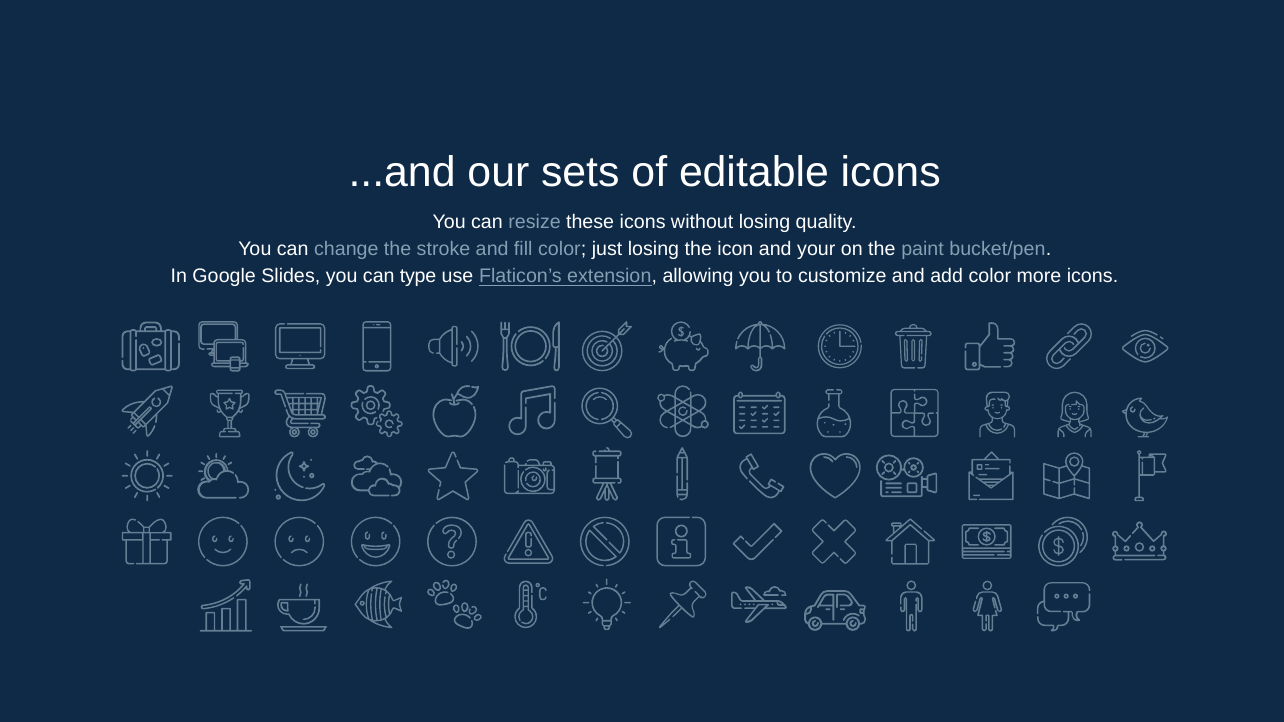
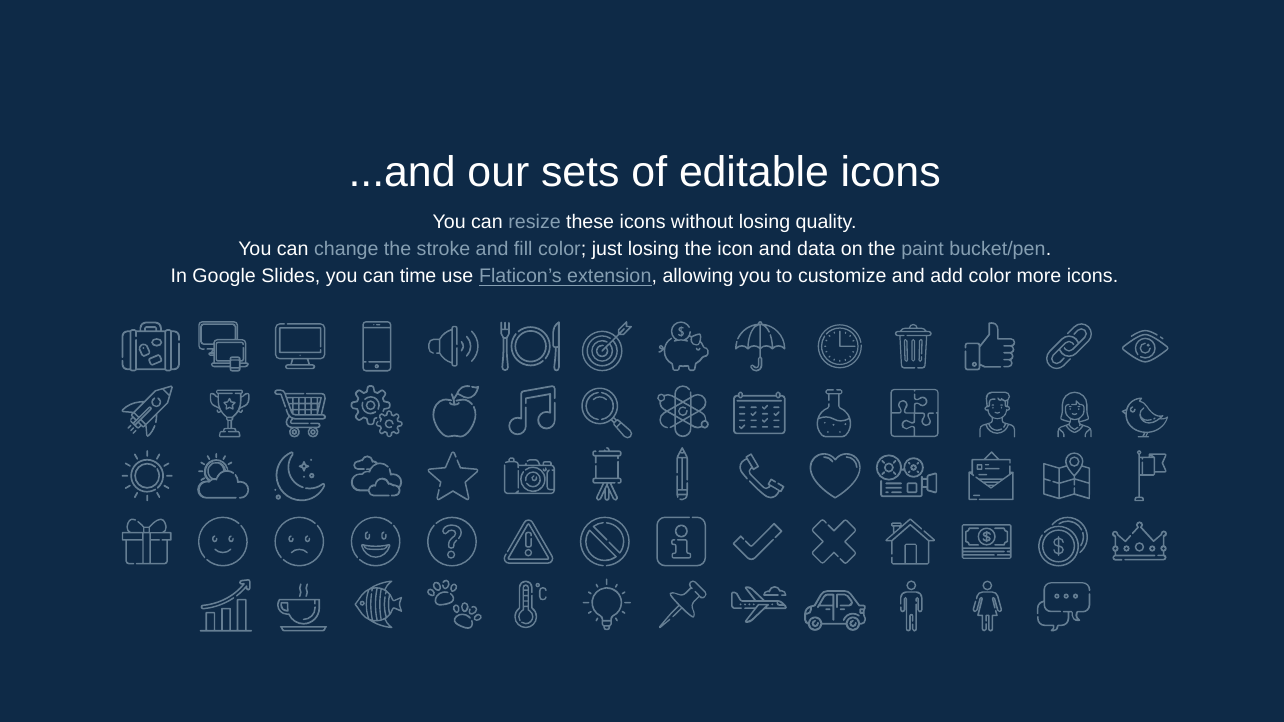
your: your -> data
type: type -> time
